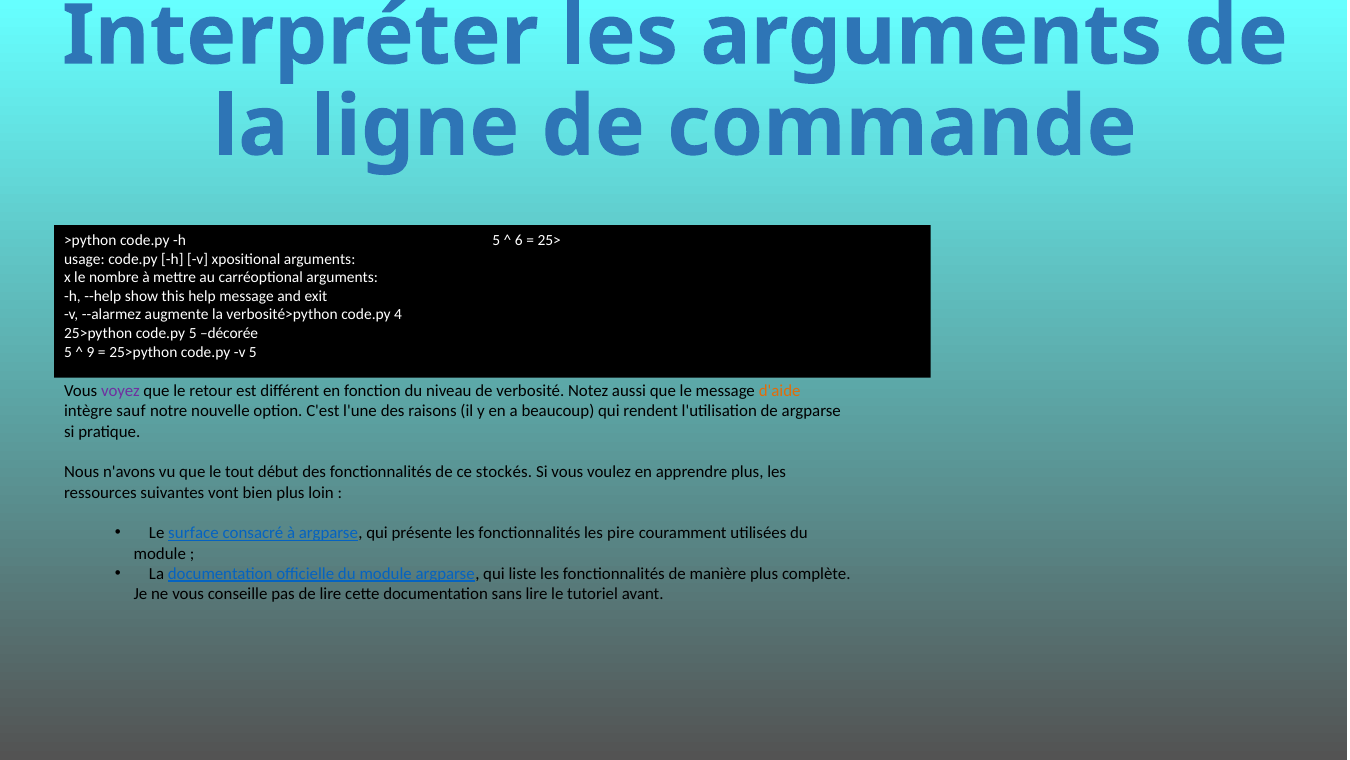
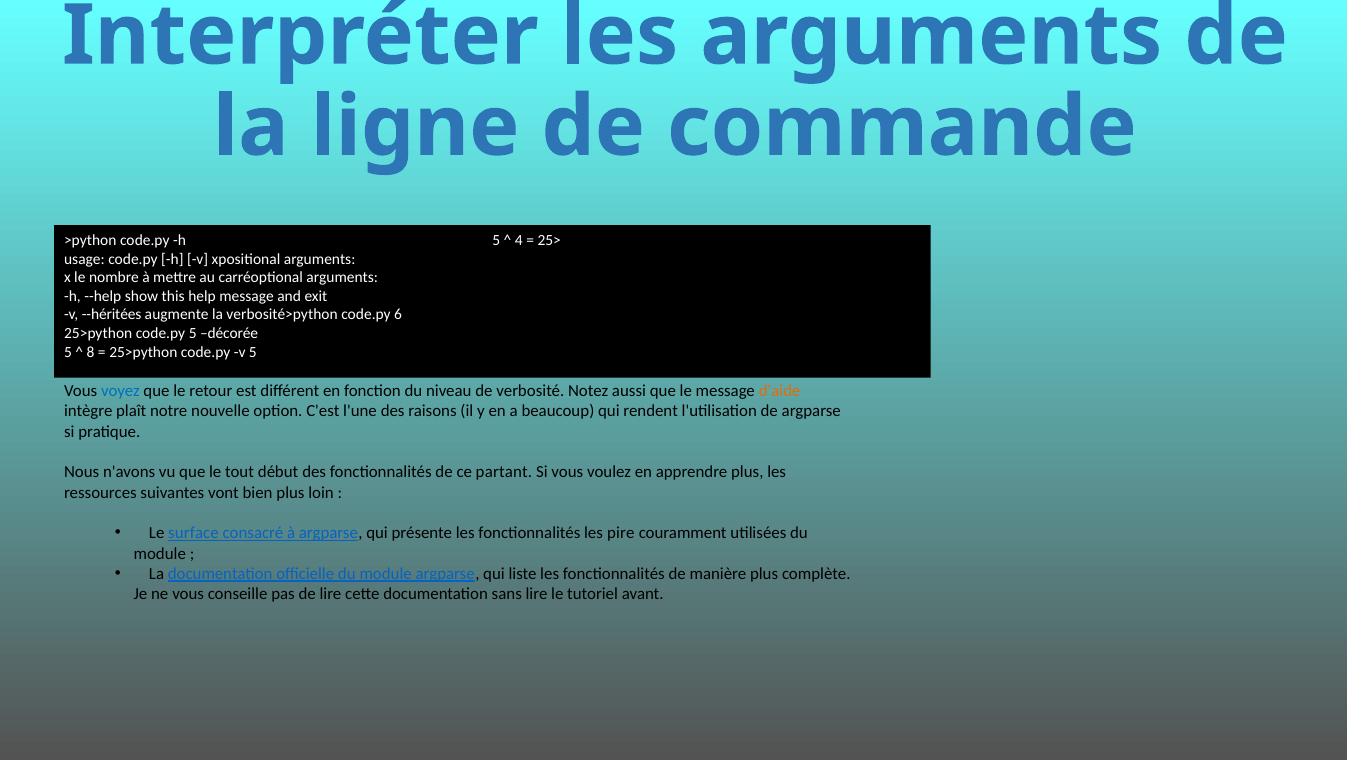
6: 6 -> 4
--alarmez: --alarmez -> --héritées
4: 4 -> 6
9: 9 -> 8
voyez colour: purple -> blue
sauf: sauf -> plaît
stockés: stockés -> partant
